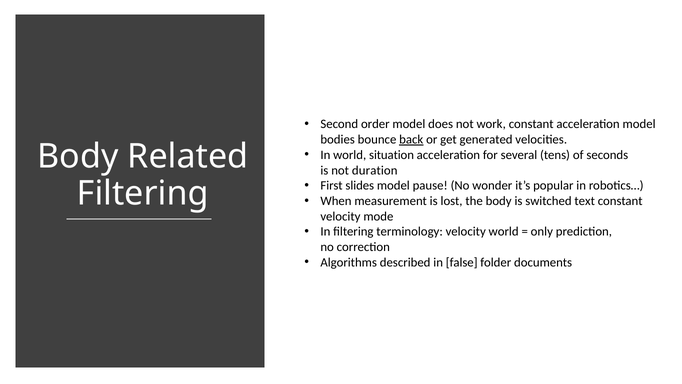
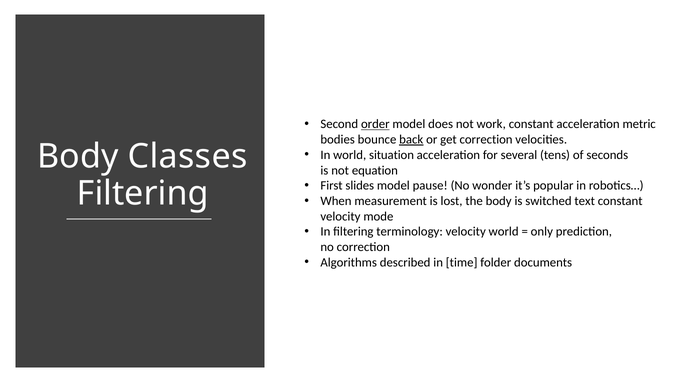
order underline: none -> present
acceleration model: model -> metric
get generated: generated -> correction
Related: Related -> Classes
duration: duration -> equation
false: false -> time
